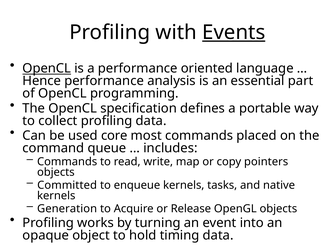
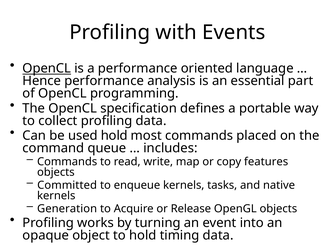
Events underline: present -> none
used core: core -> hold
pointers: pointers -> features
